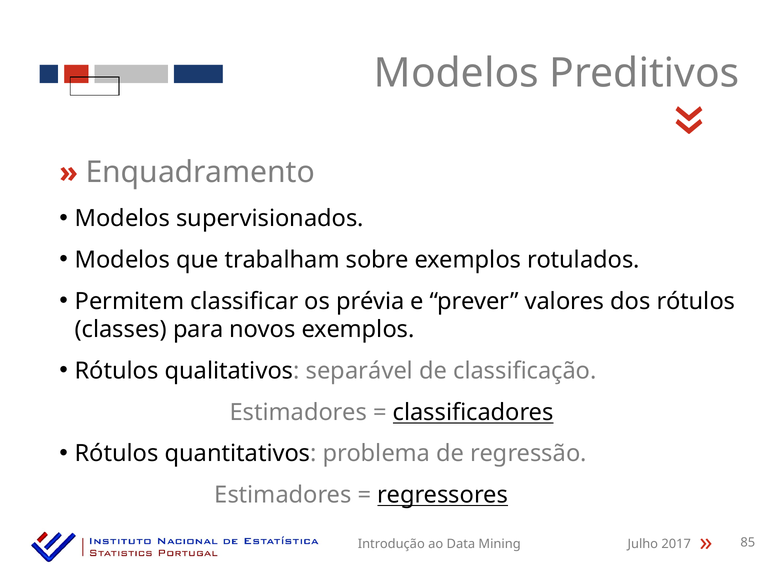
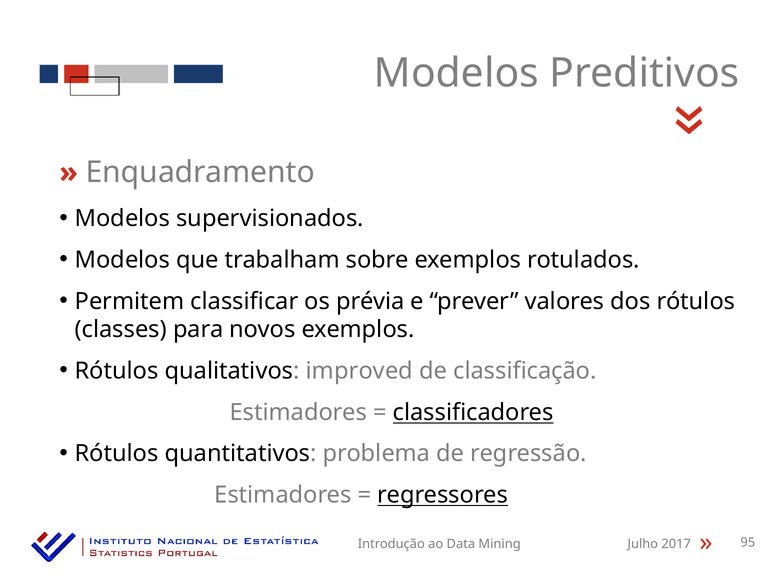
separável: separável -> improved
85: 85 -> 95
